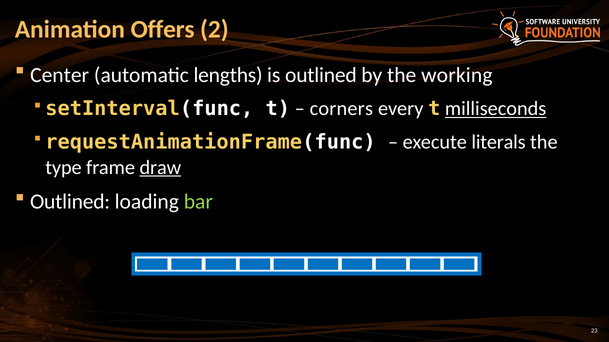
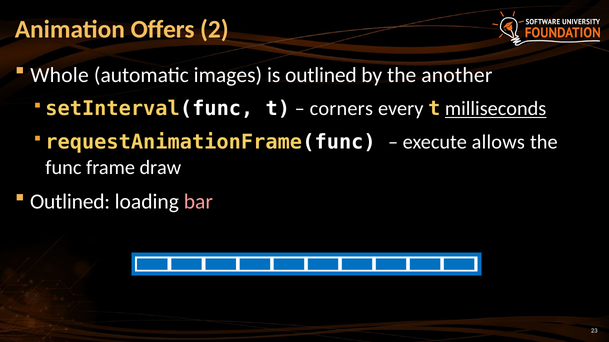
Center: Center -> Whole
lengths: lengths -> images
working: working -> another
literals: literals -> allows
type: type -> func
draw underline: present -> none
bar colour: light green -> pink
